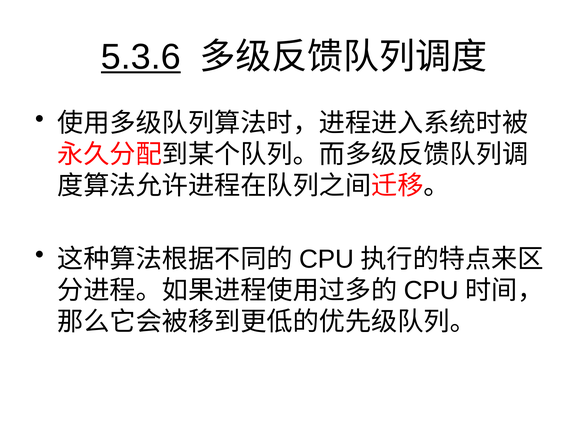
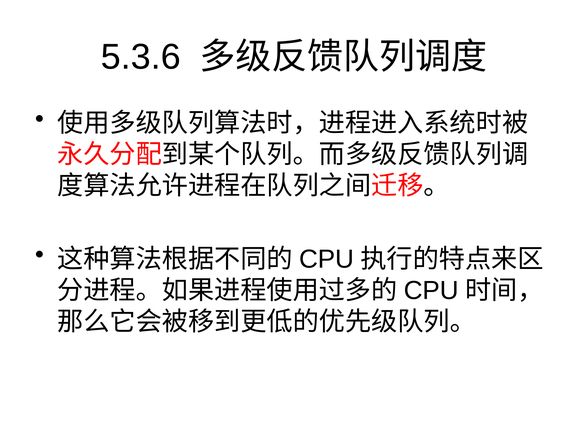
5.3.6 underline: present -> none
